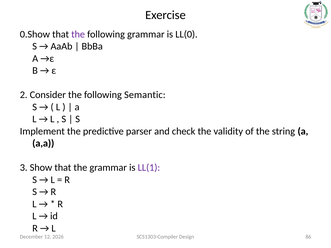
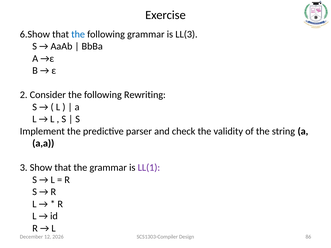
0.Show: 0.Show -> 6.Show
the at (78, 34) colour: purple -> blue
LL(0: LL(0 -> LL(3
Semantic: Semantic -> Rewriting
